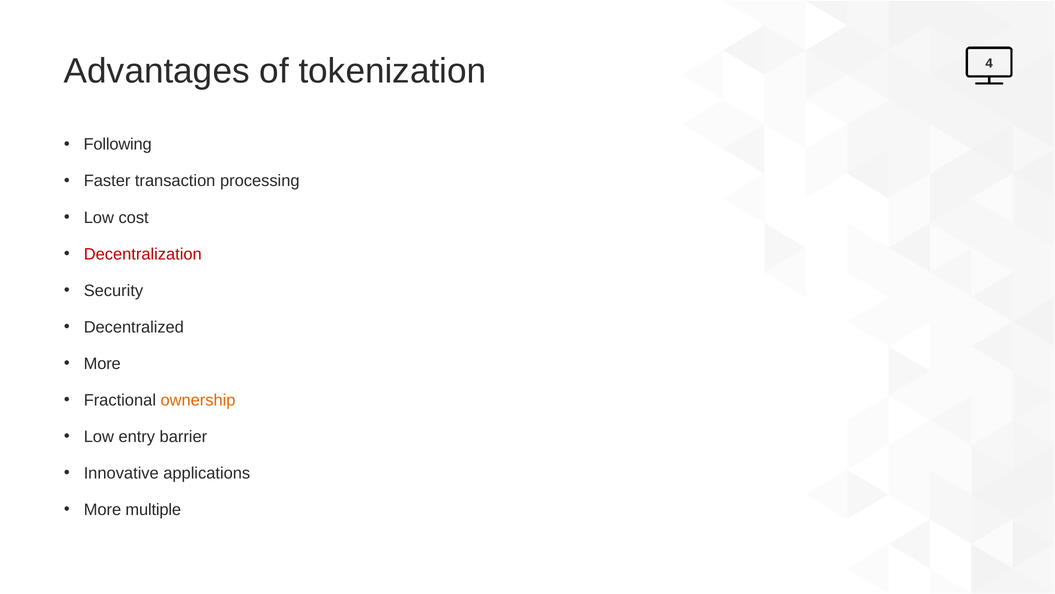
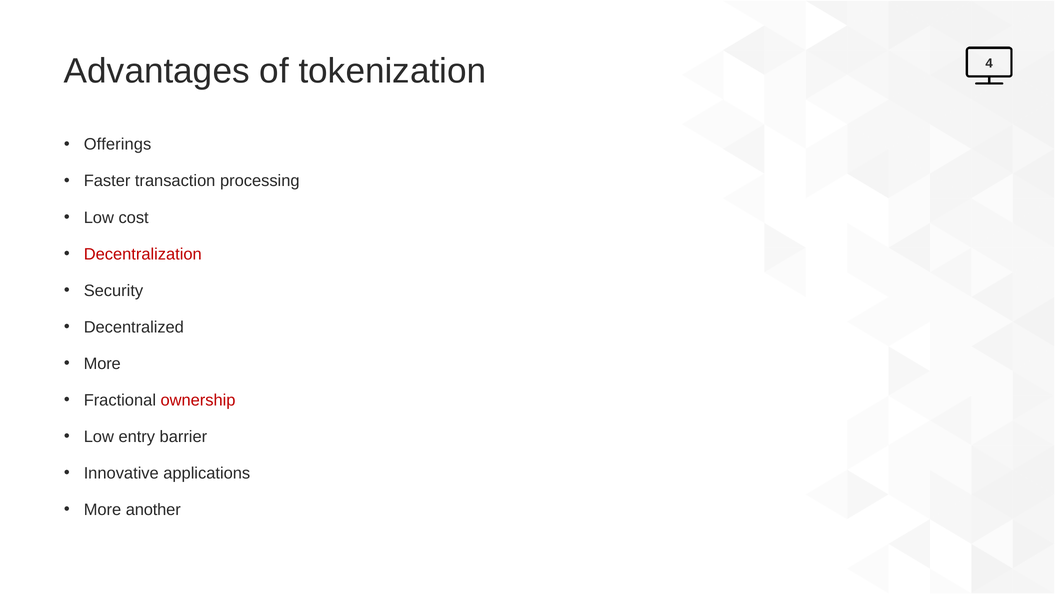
Following: Following -> Offerings
ownership colour: orange -> red
multiple: multiple -> another
